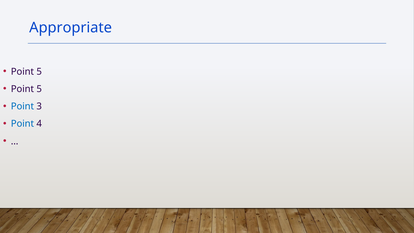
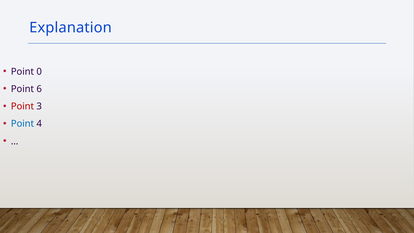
Appropriate: Appropriate -> Explanation
5 at (39, 72): 5 -> 0
5 at (39, 89): 5 -> 6
Point at (22, 106) colour: blue -> red
